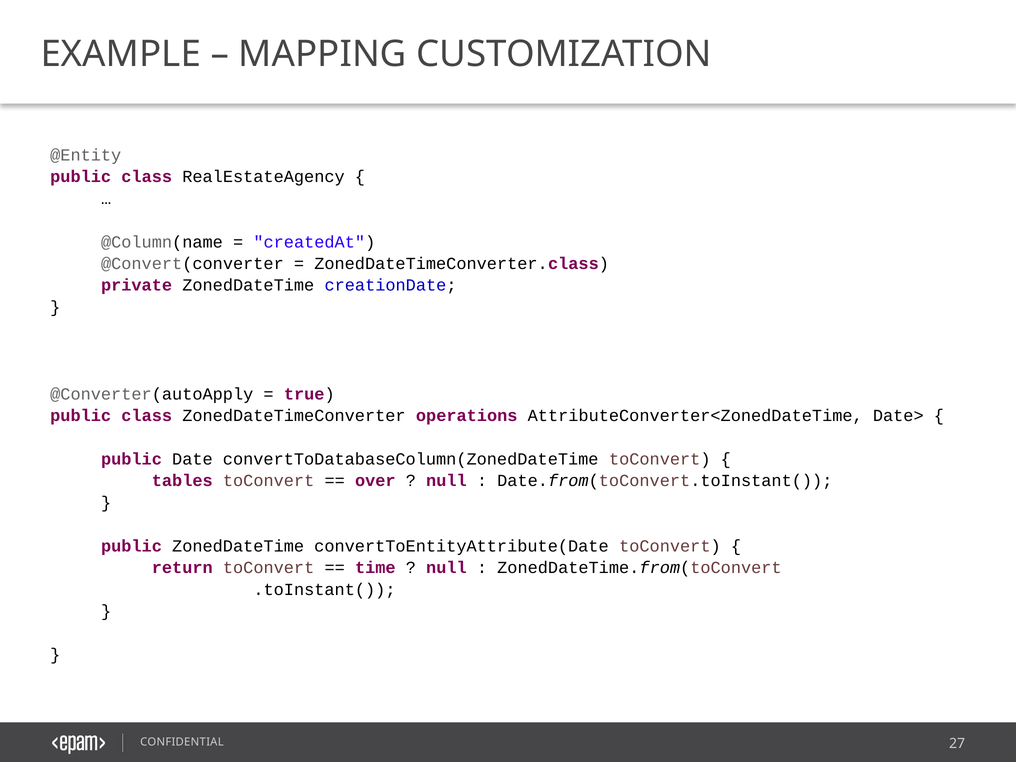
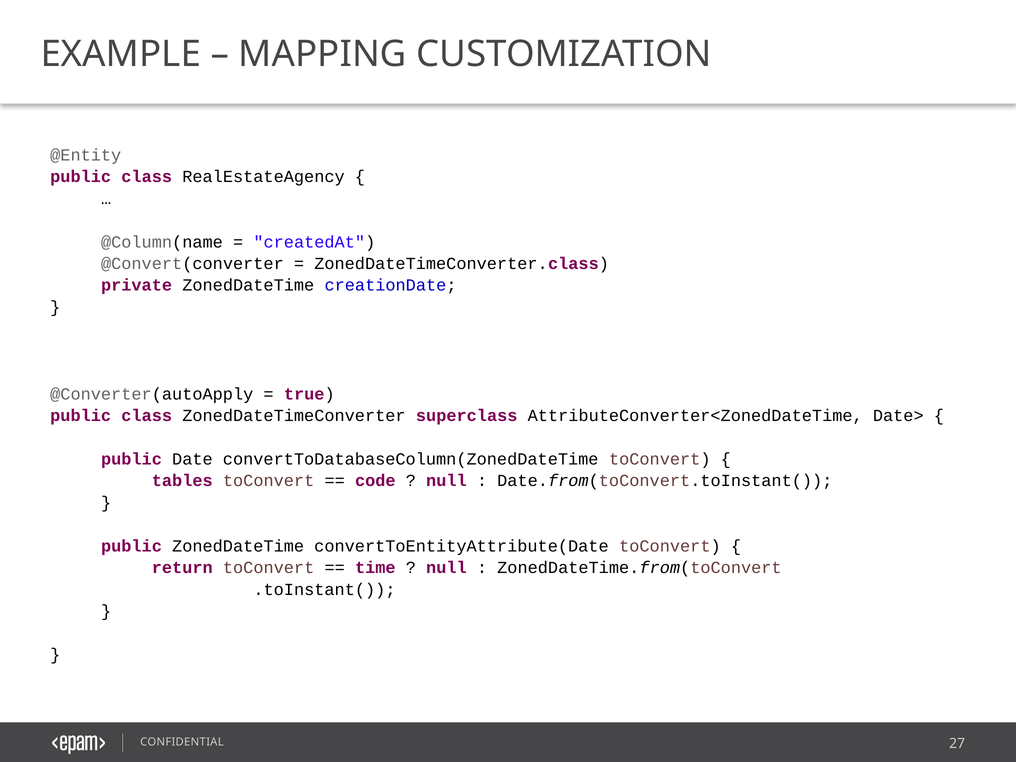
operations: operations -> superclass
over: over -> code
